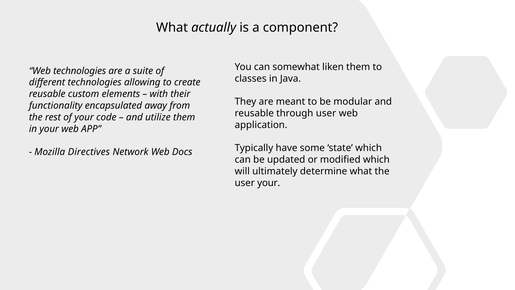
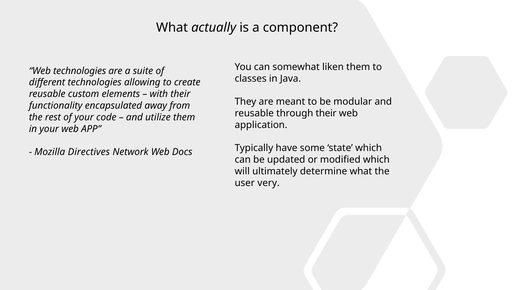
through user: user -> their
user your: your -> very
